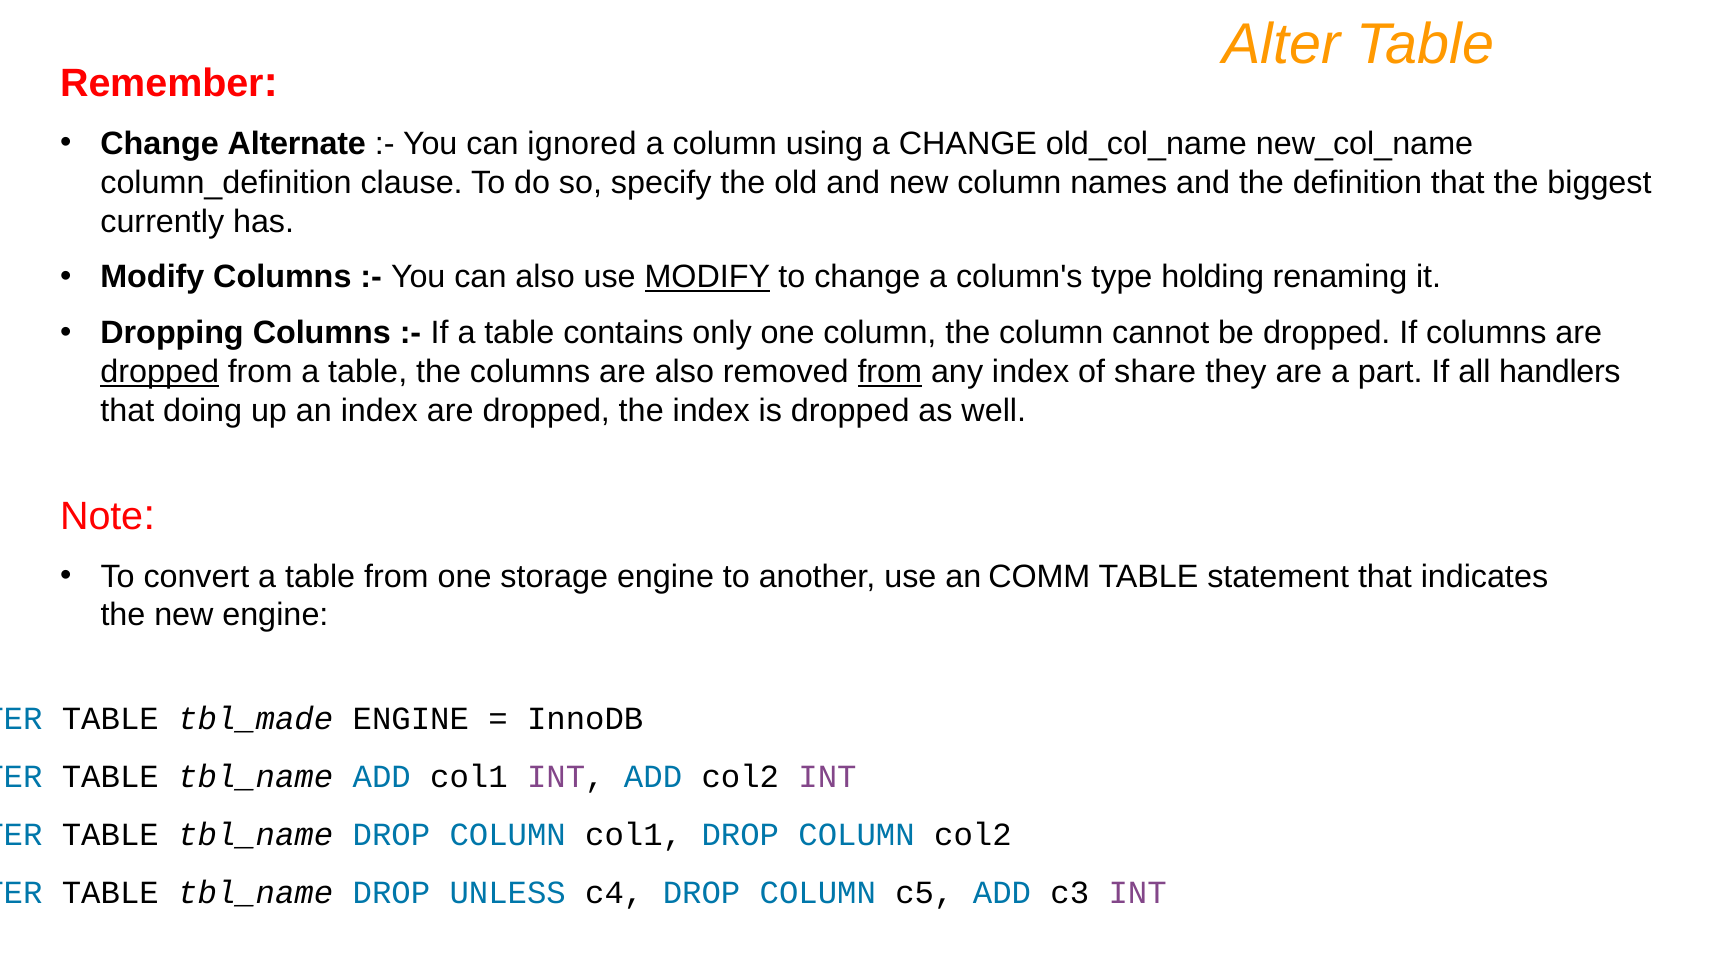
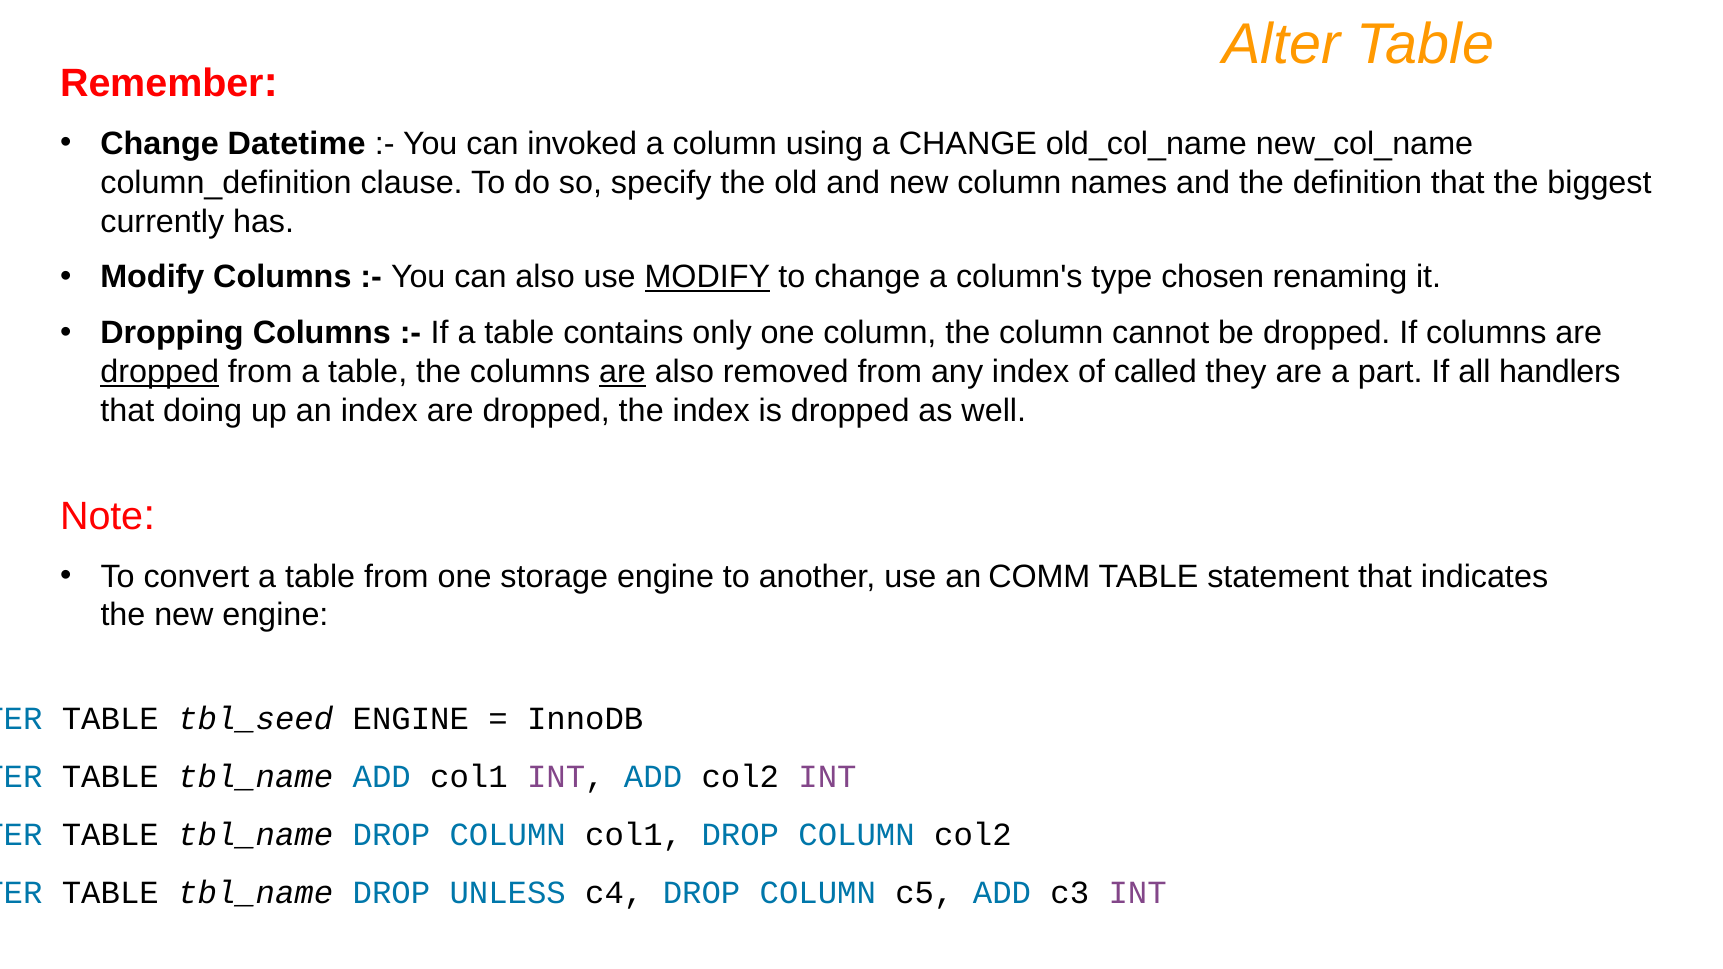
Alternate: Alternate -> Datetime
ignored: ignored -> invoked
holding: holding -> chosen
are at (622, 372) underline: none -> present
from at (890, 372) underline: present -> none
share: share -> called
tbl_made: tbl_made -> tbl_seed
